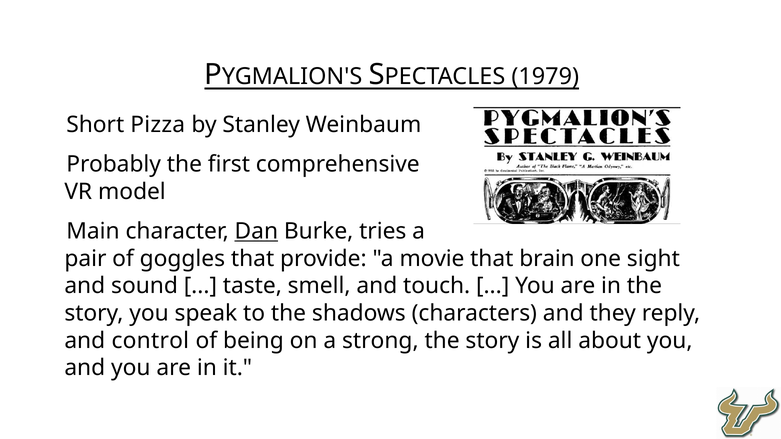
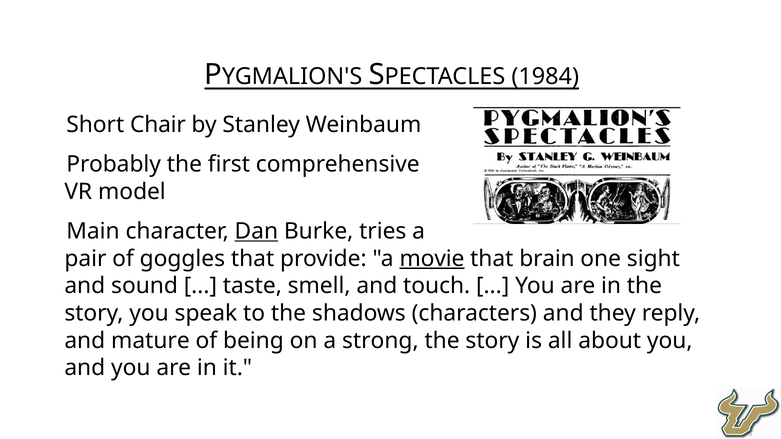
1979: 1979 -> 1984
Pizza: Pizza -> Chair
movie underline: none -> present
control: control -> mature
